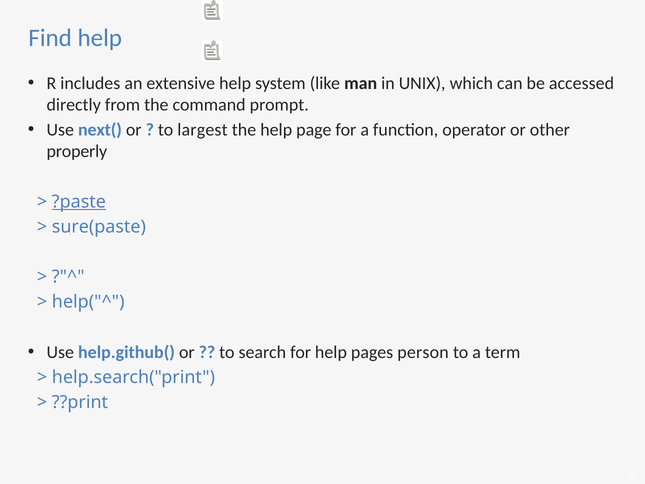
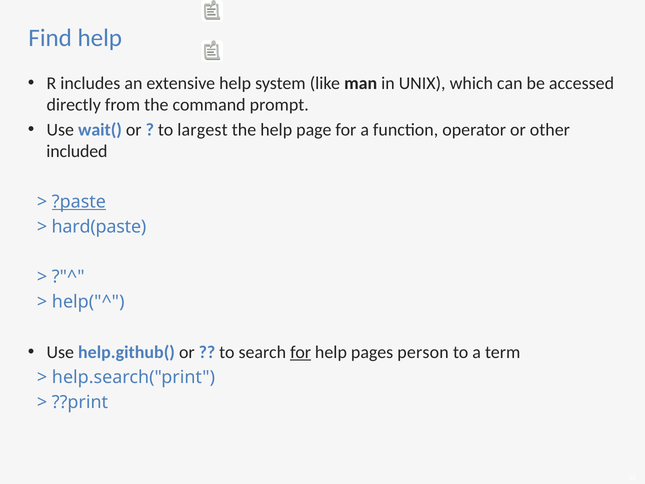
next(: next( -> wait(
properly: properly -> included
sure(paste: sure(paste -> hard(paste
for at (301, 352) underline: none -> present
